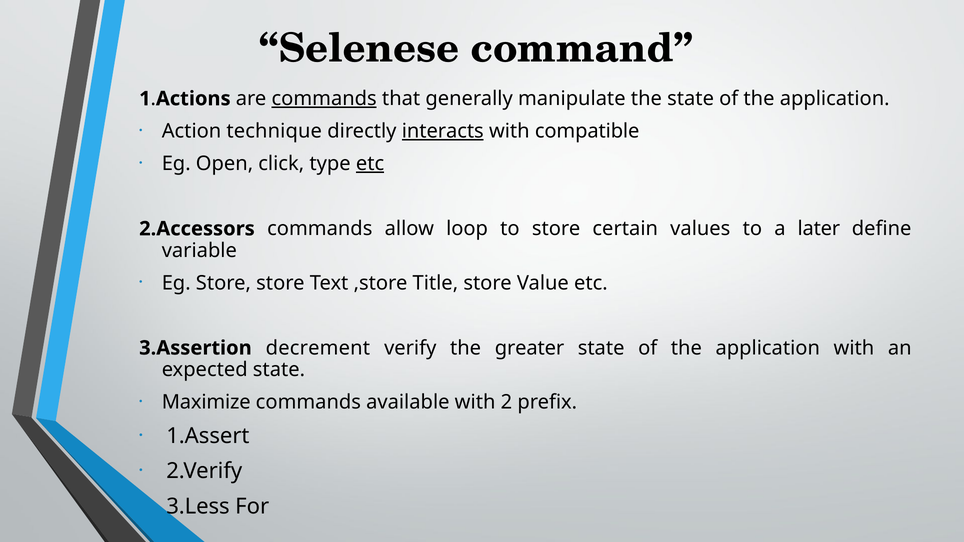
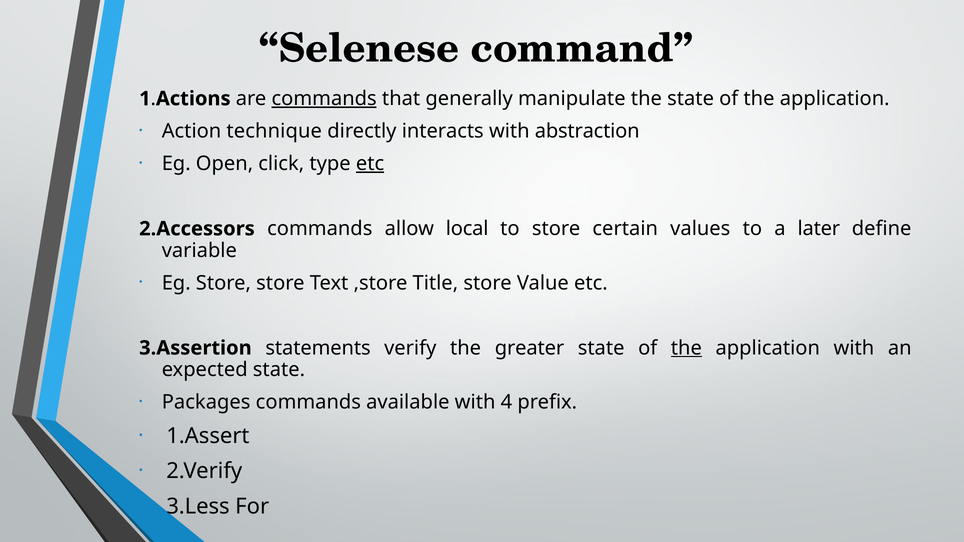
interacts underline: present -> none
compatible: compatible -> abstraction
loop: loop -> local
decrement: decrement -> statements
the at (686, 348) underline: none -> present
Maximize: Maximize -> Packages
2: 2 -> 4
